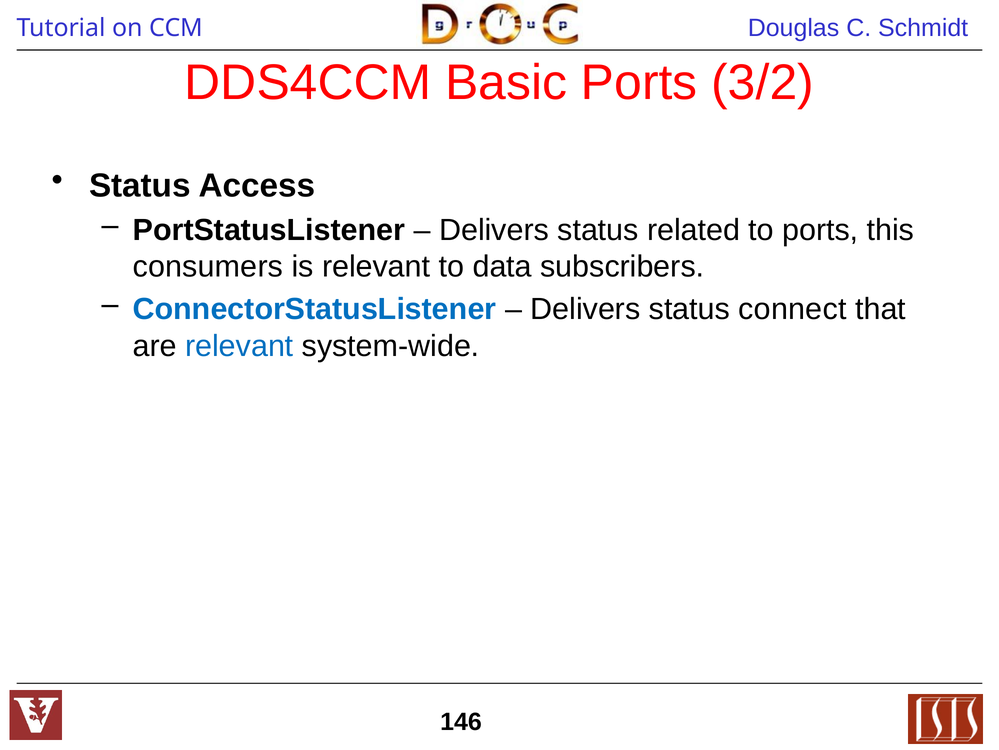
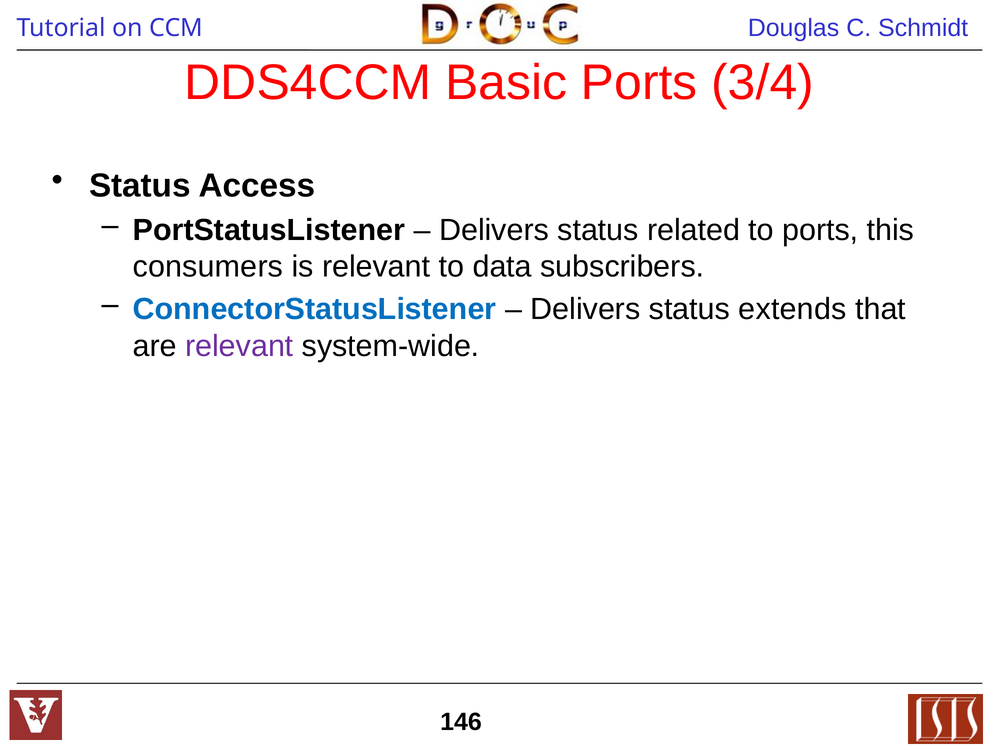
3/2: 3/2 -> 3/4
connect: connect -> extends
relevant at (239, 346) colour: blue -> purple
